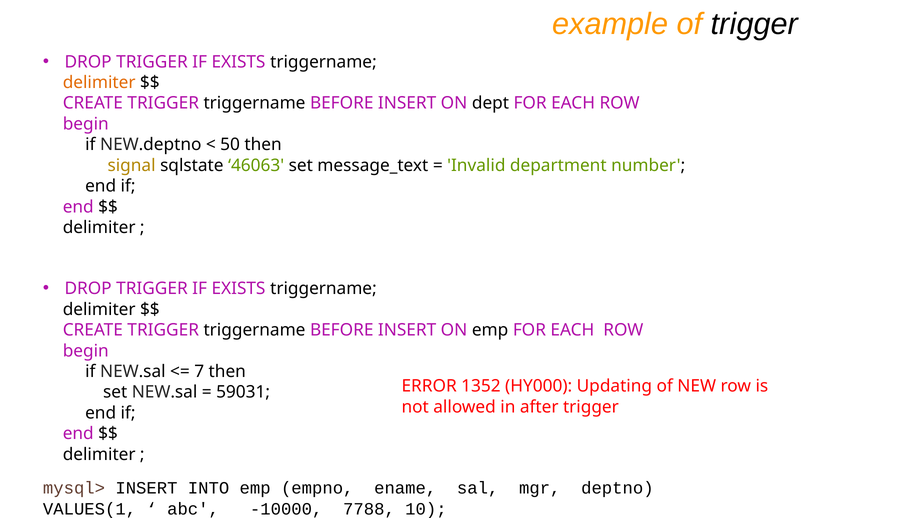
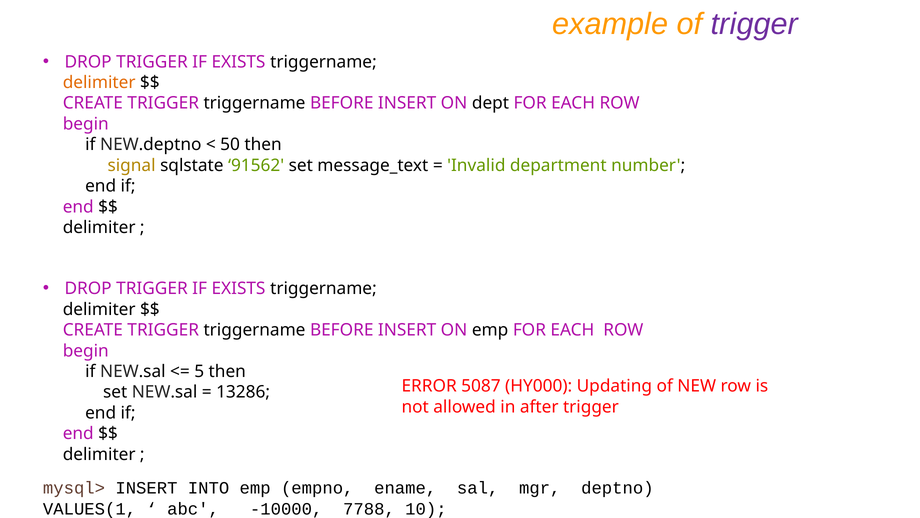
trigger at (754, 24) colour: black -> purple
46063: 46063 -> 91562
7: 7 -> 5
1352: 1352 -> 5087
59031: 59031 -> 13286
